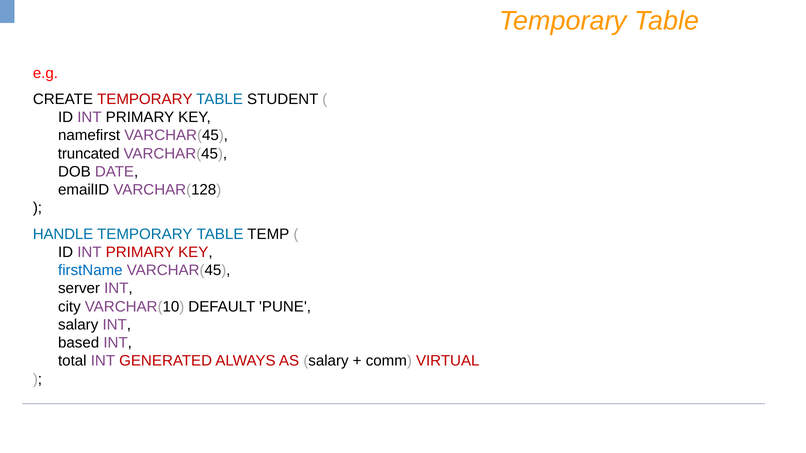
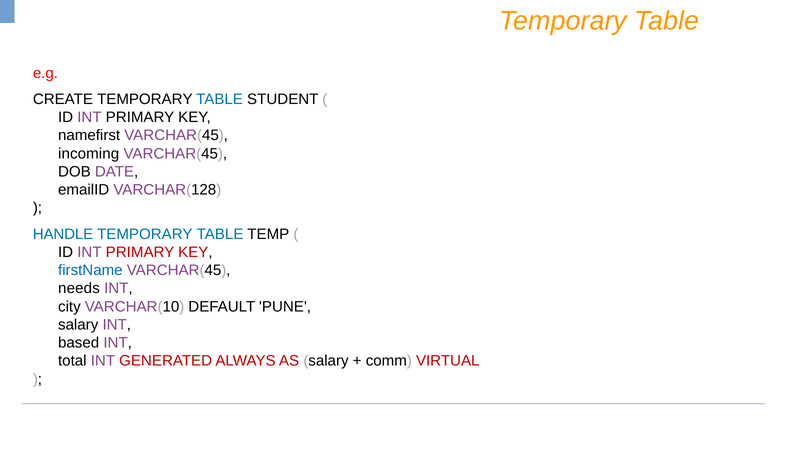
TEMPORARY at (145, 99) colour: red -> black
truncated: truncated -> incoming
server: server -> needs
